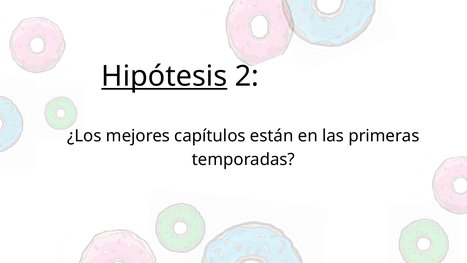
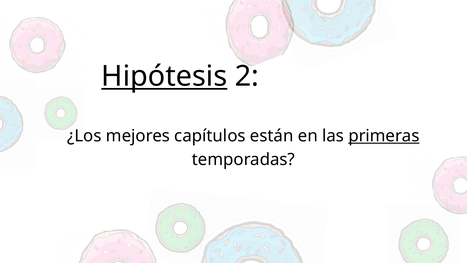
primeras underline: none -> present
